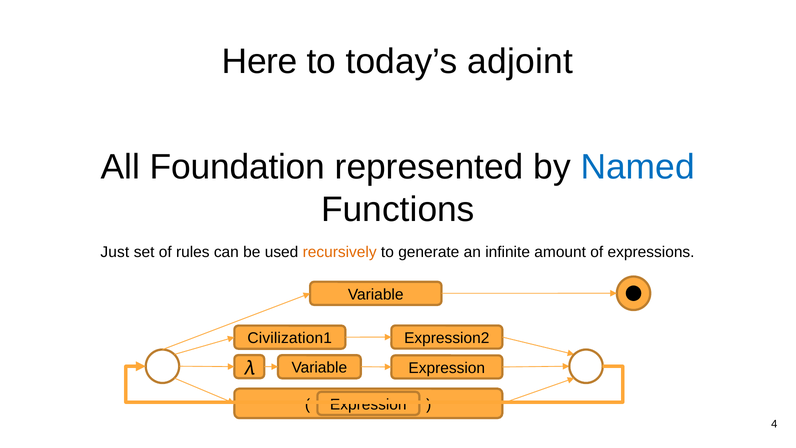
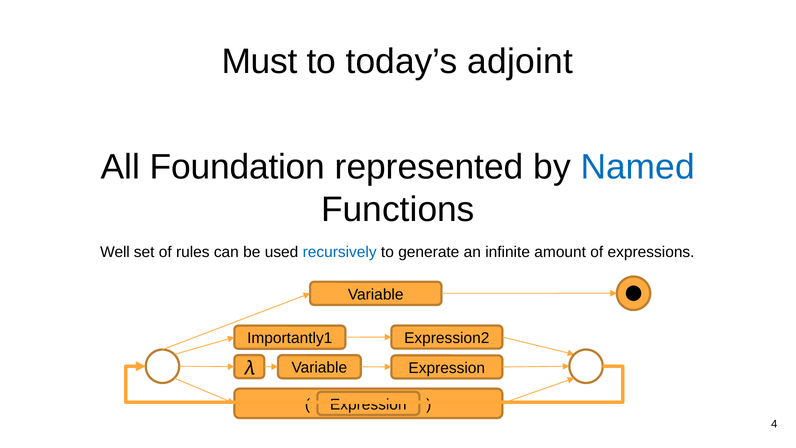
Here: Here -> Must
Just: Just -> Well
recursively colour: orange -> blue
Civilization1: Civilization1 -> Importantly1
